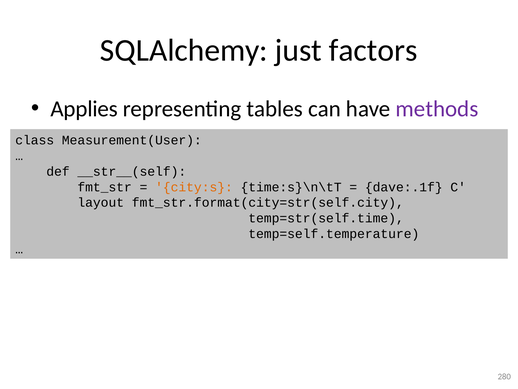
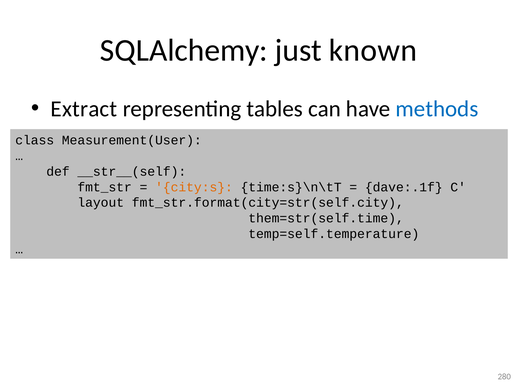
factors: factors -> known
Applies: Applies -> Extract
methods colour: purple -> blue
temp=str(self.time: temp=str(self.time -> them=str(self.time
